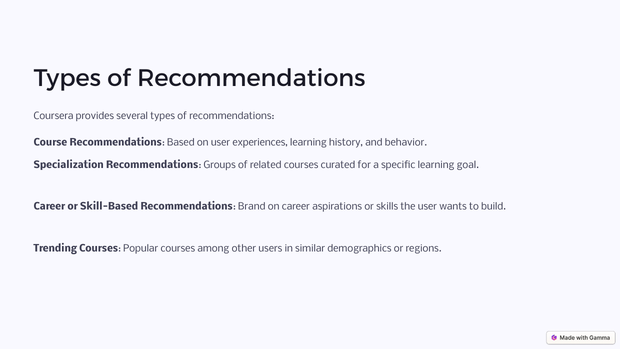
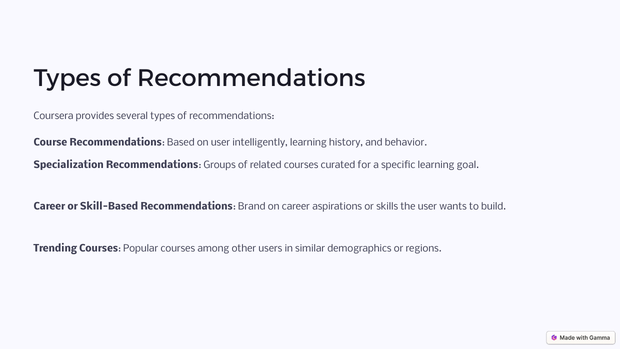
experiences: experiences -> intelligently
